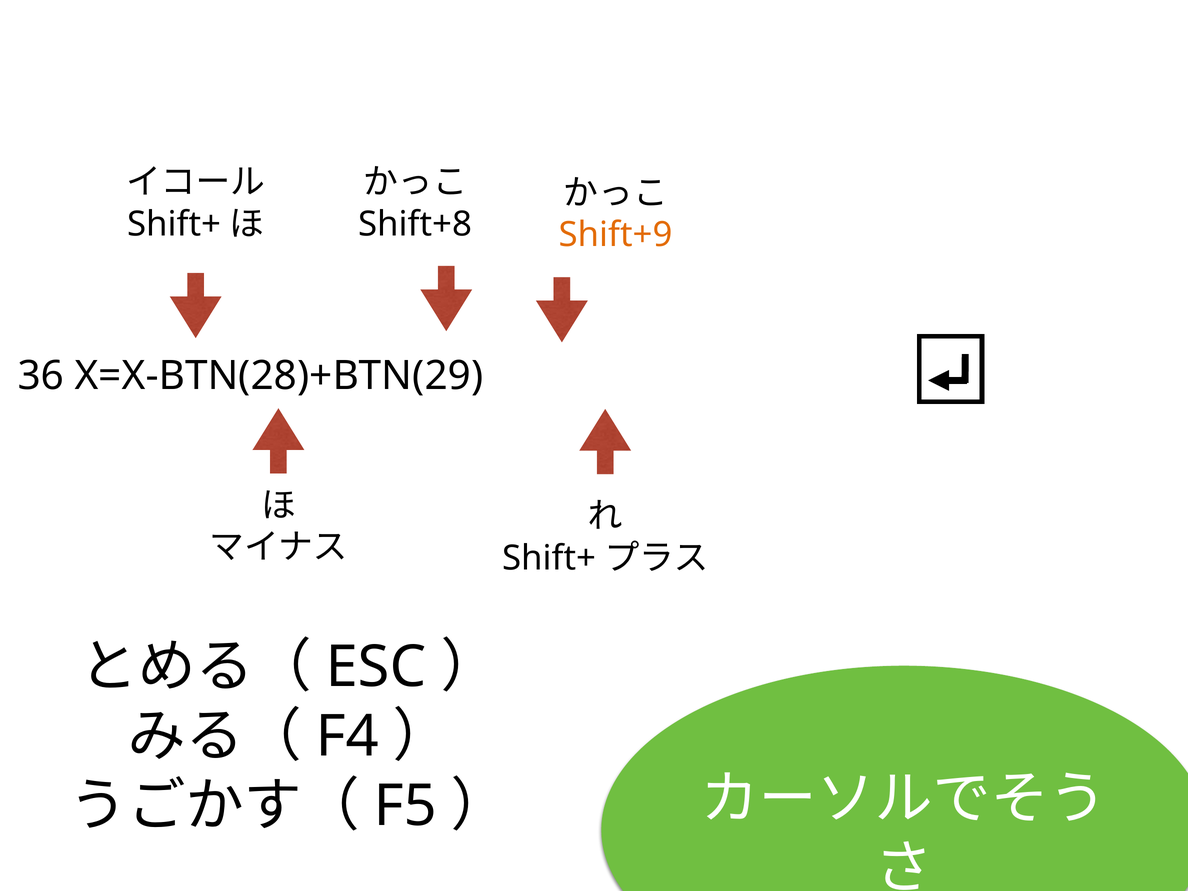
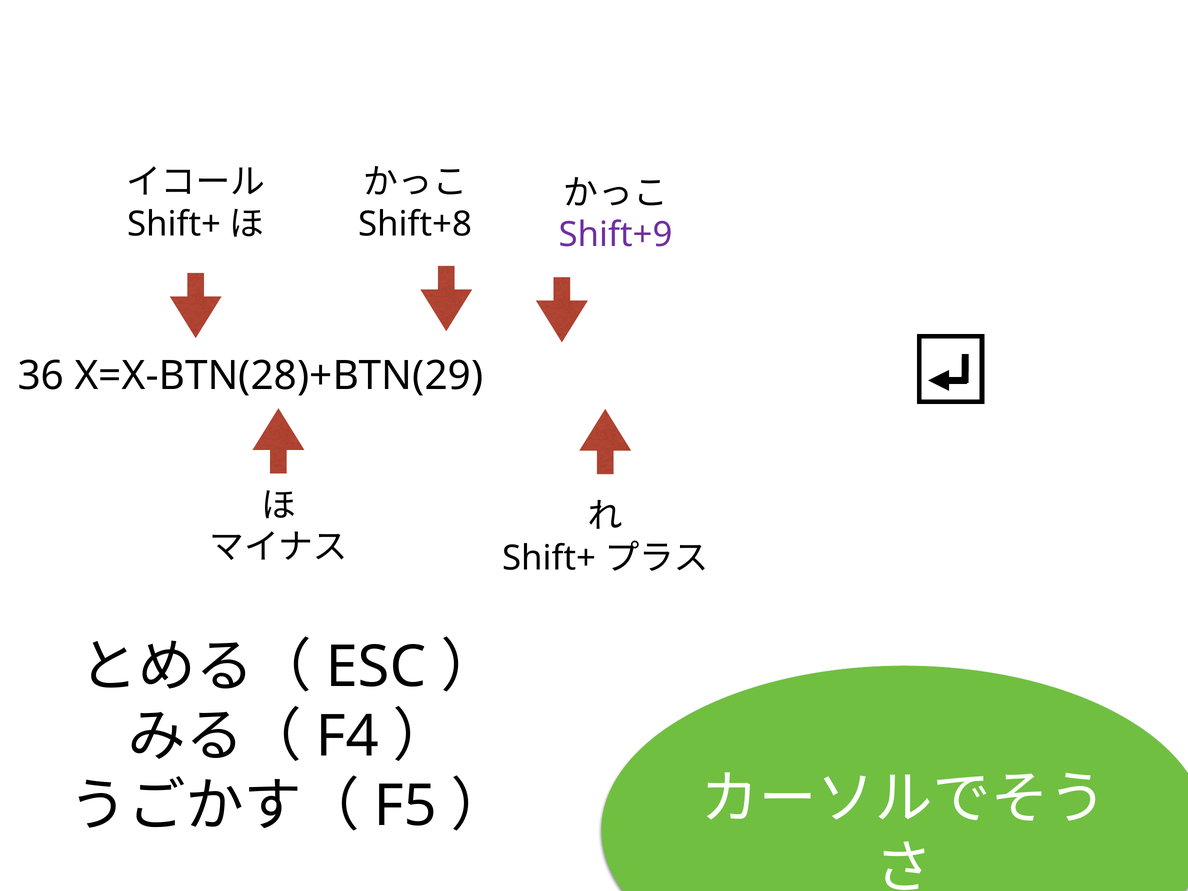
Shift+9 colour: orange -> purple
